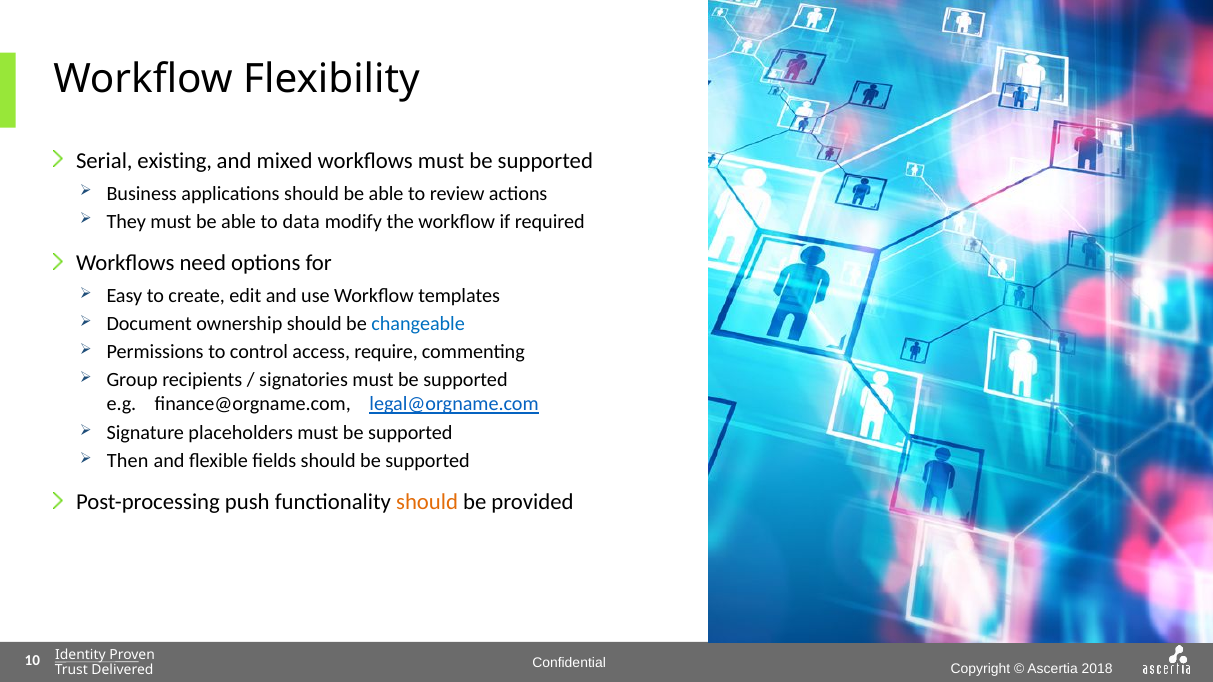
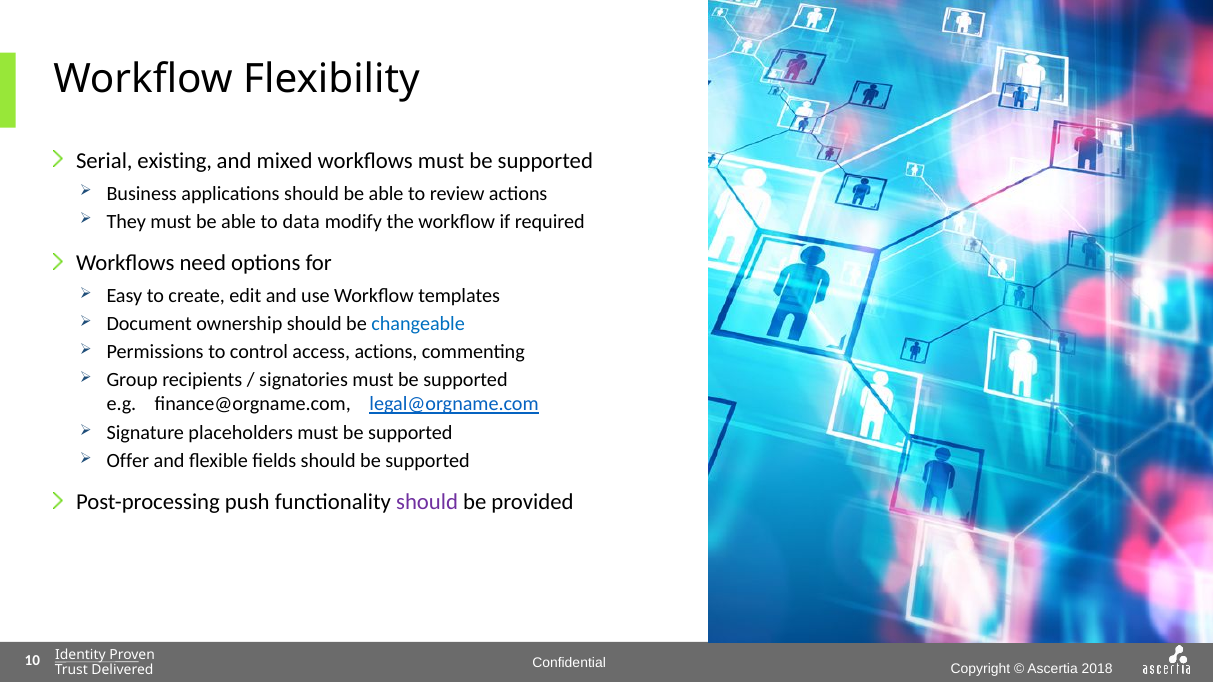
access require: require -> actions
Then: Then -> Offer
should at (427, 502) colour: orange -> purple
